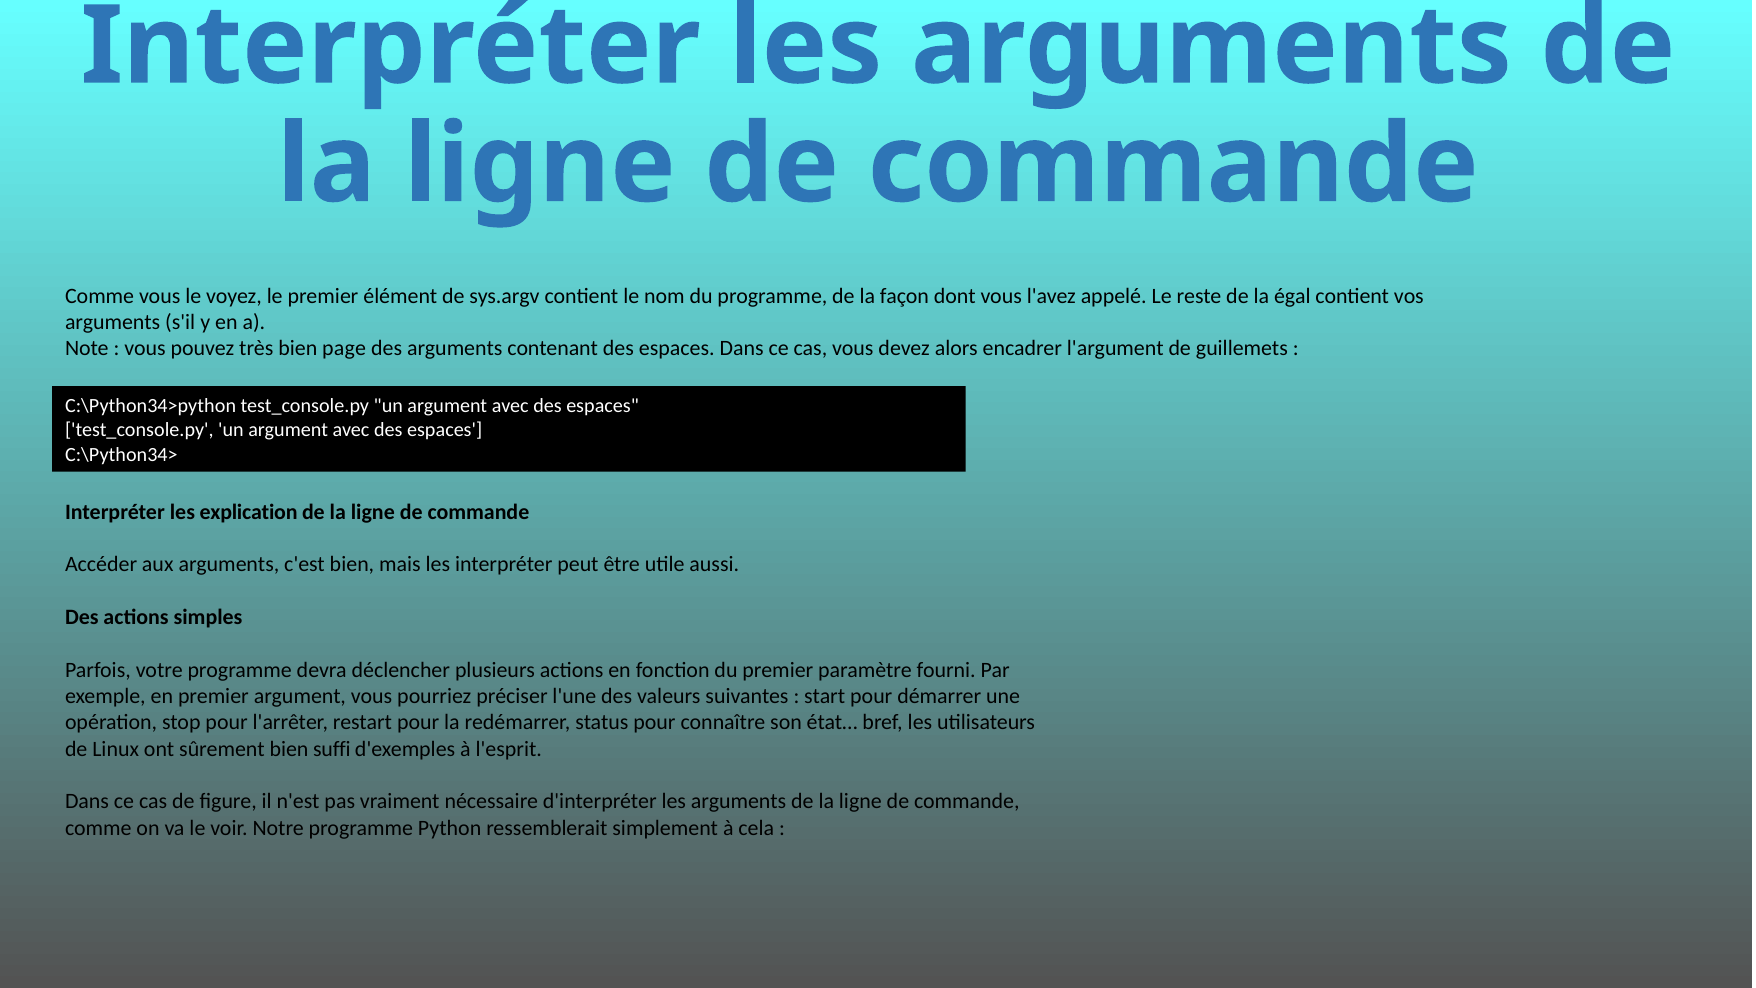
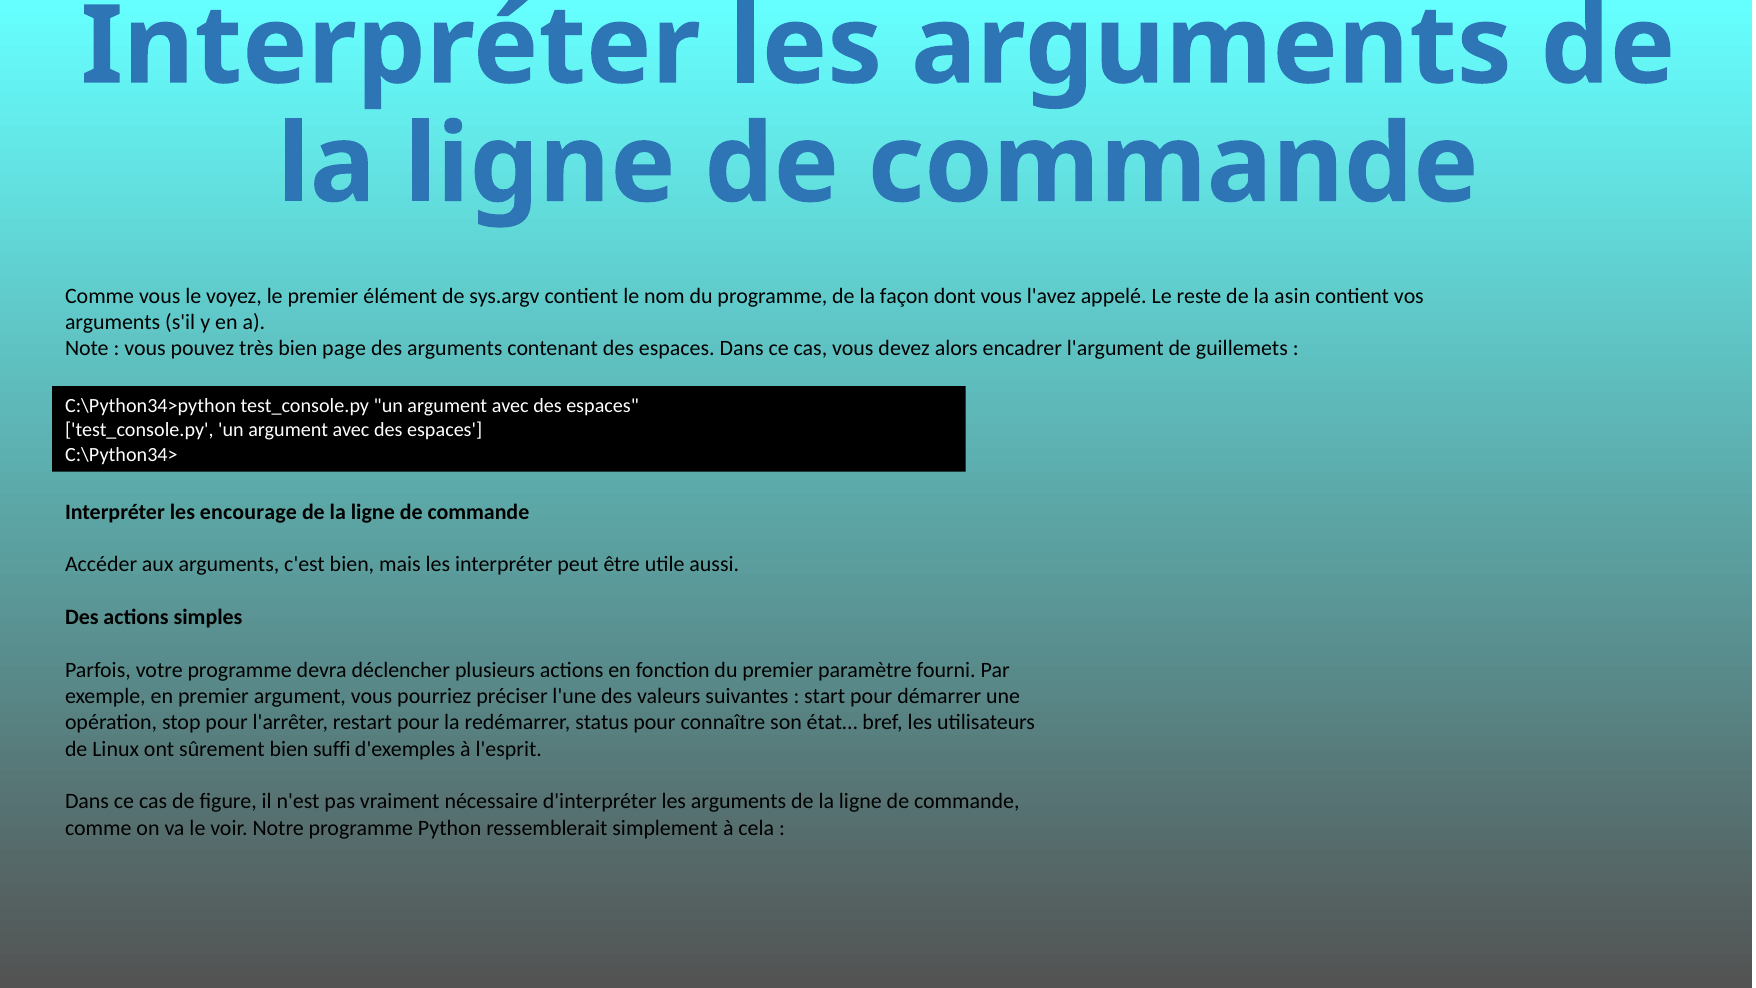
égal: égal -> asin
explication: explication -> encourage
